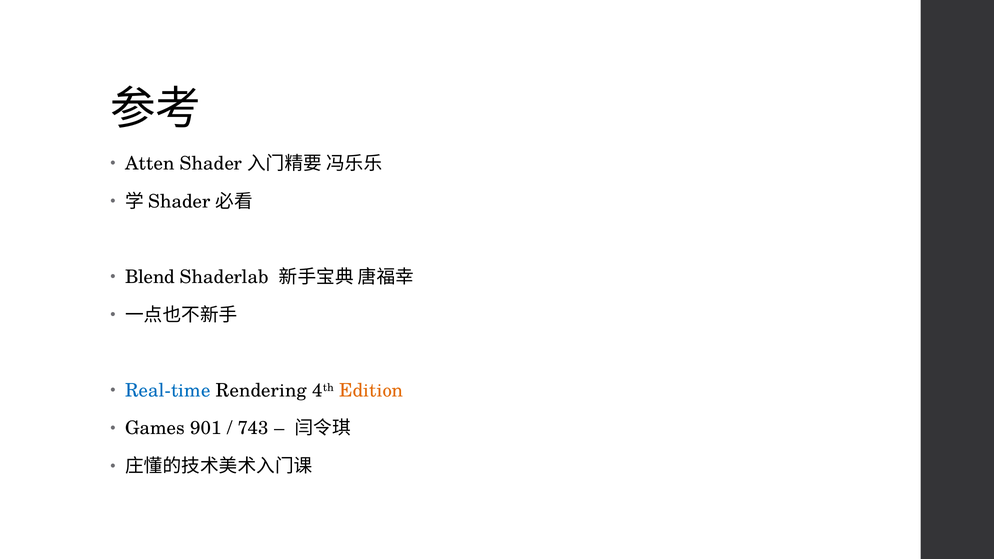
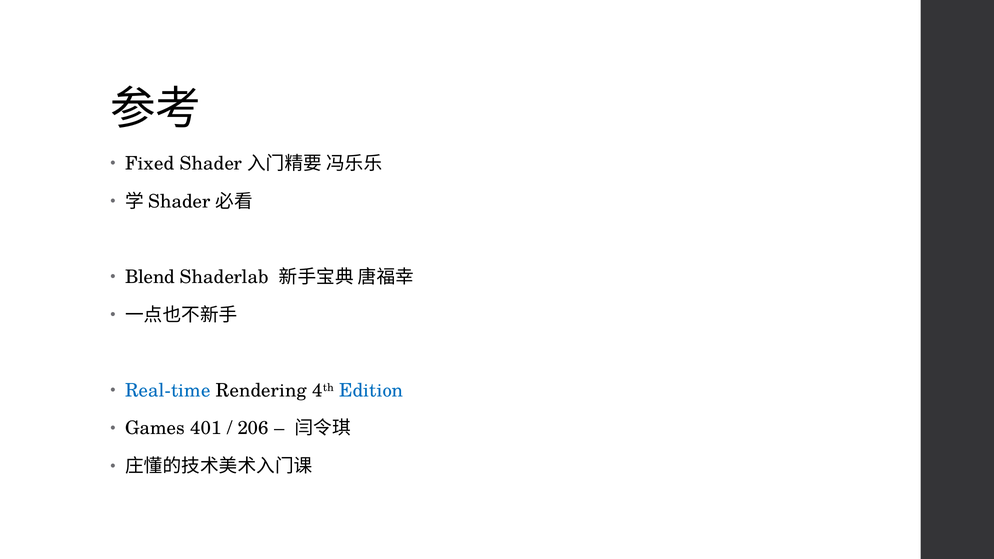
Atten: Atten -> Fixed
Edition colour: orange -> blue
901: 901 -> 401
743: 743 -> 206
